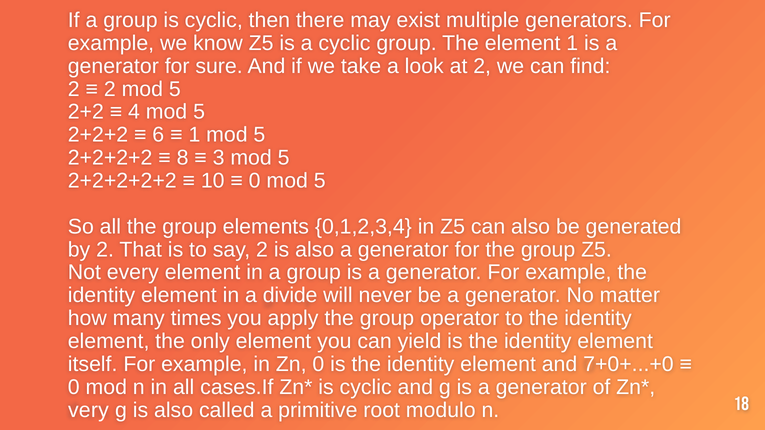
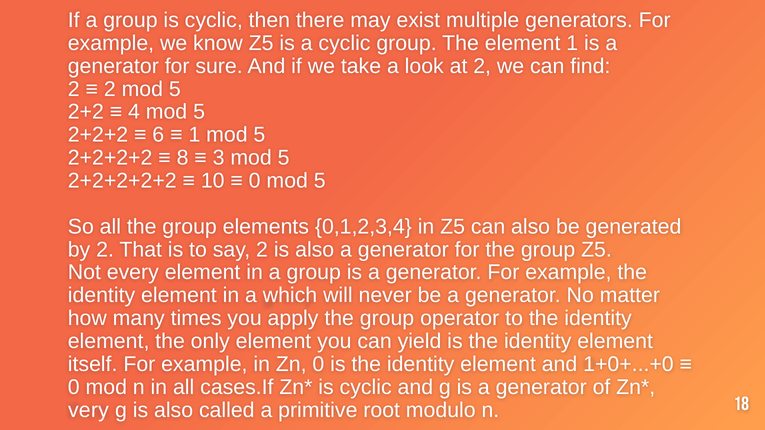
divide: divide -> which
7+0+...+0: 7+0+...+0 -> 1+0+...+0
